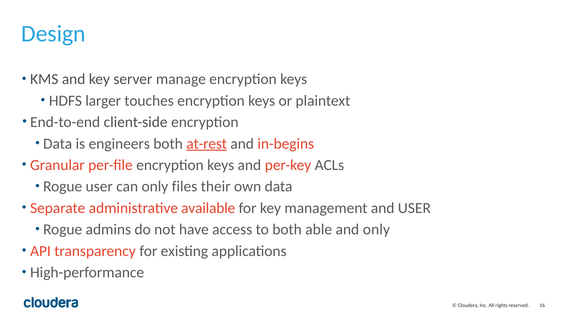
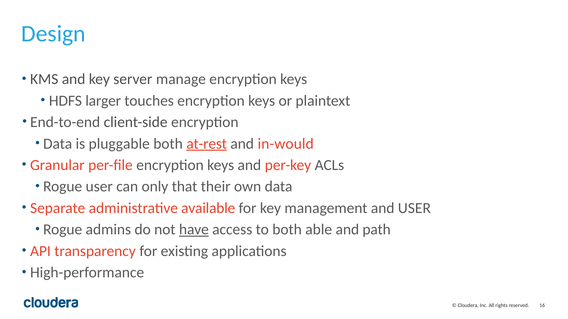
engineers: engineers -> pluggable
in-begins: in-begins -> in-would
files: files -> that
have underline: none -> present
and only: only -> path
